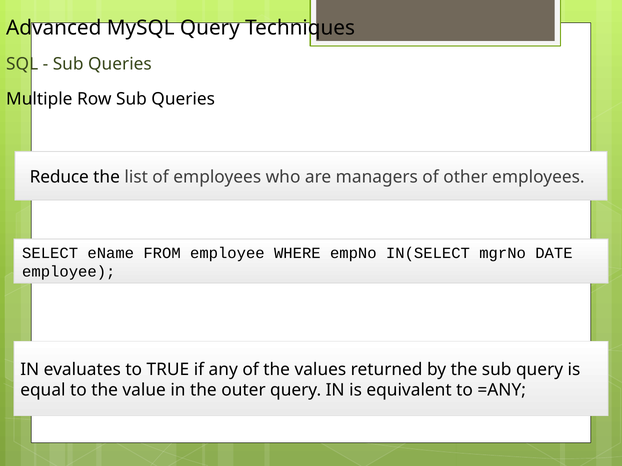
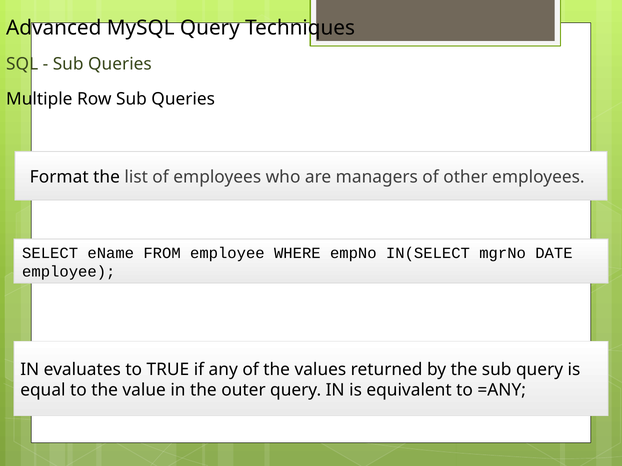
Reduce: Reduce -> Format
